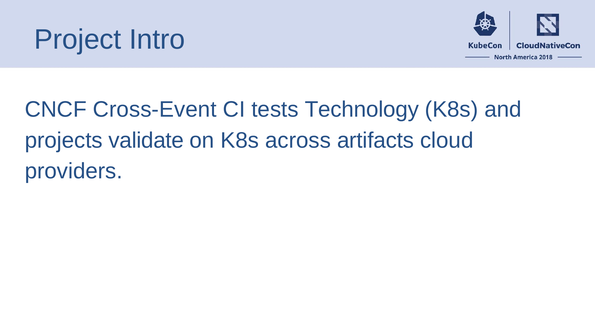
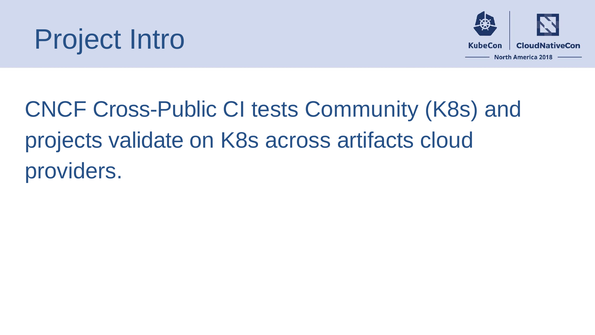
Cross-Event: Cross-Event -> Cross-Public
Technology: Technology -> Community
